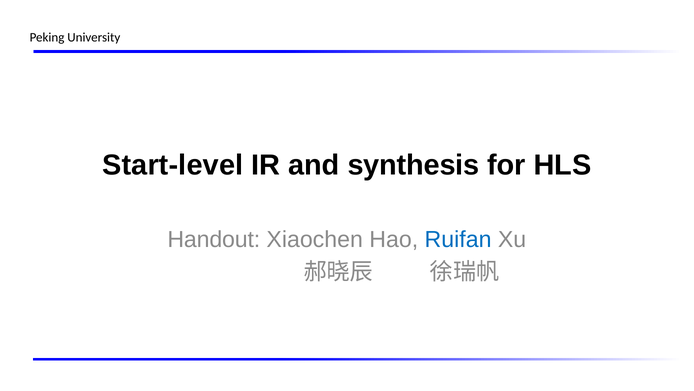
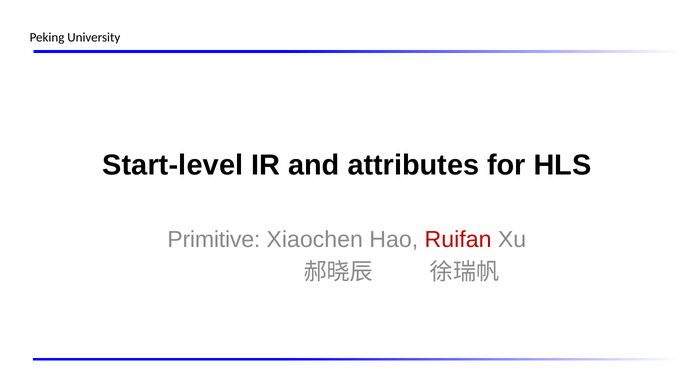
synthesis: synthesis -> attributes
Handout: Handout -> Primitive
Ruifan colour: blue -> red
